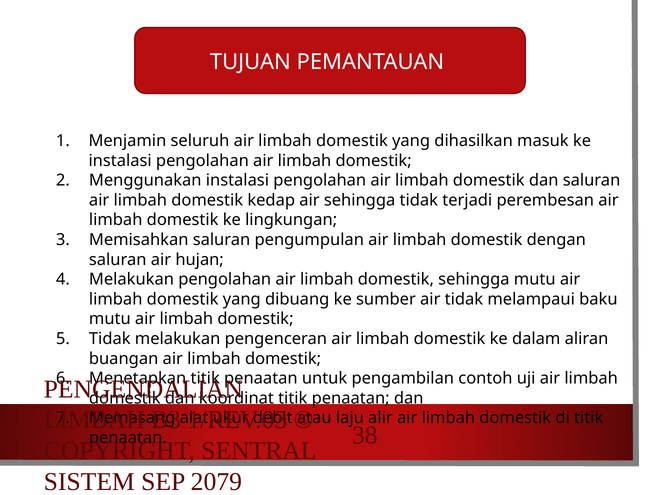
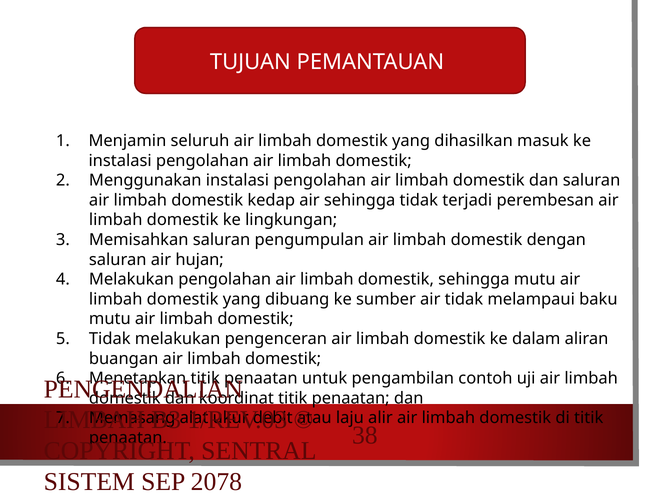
2079: 2079 -> 2078
